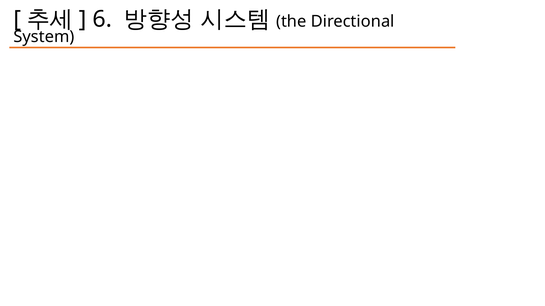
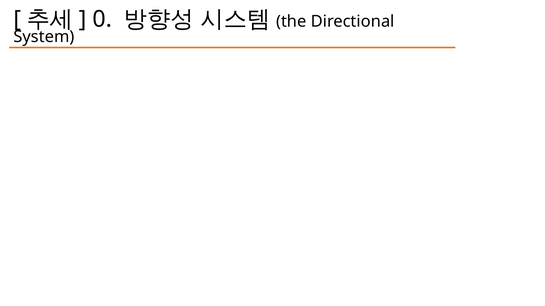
6: 6 -> 0
